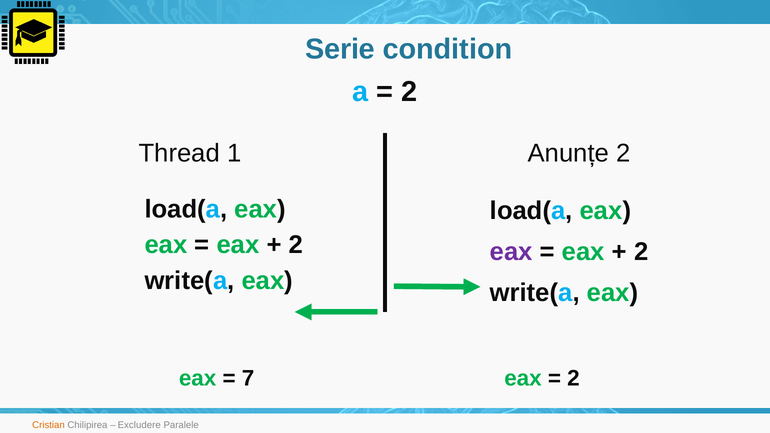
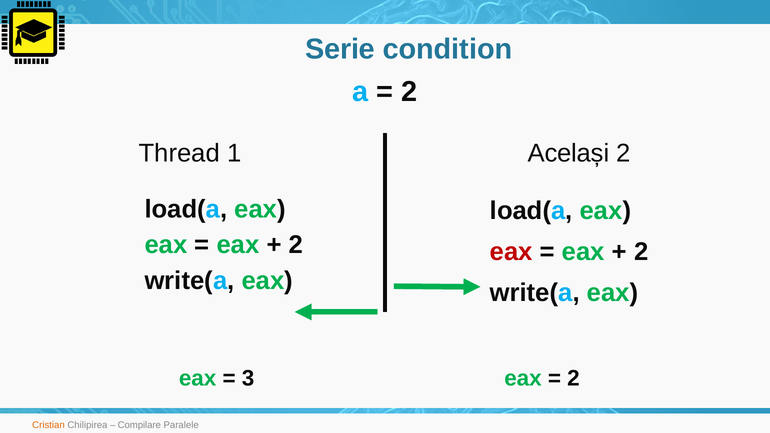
Anunțe: Anunțe -> Același
eax at (511, 252) colour: purple -> red
7: 7 -> 3
Excludere: Excludere -> Compilare
